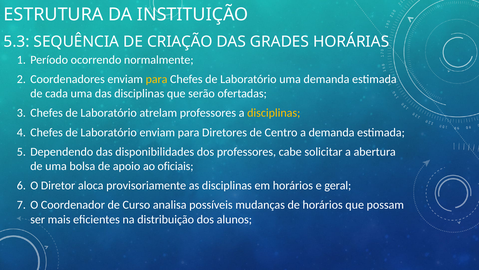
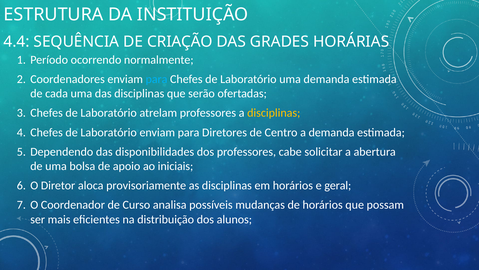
5.3: 5.3 -> 4.4
para at (157, 79) colour: yellow -> light blue
oficiais: oficiais -> iniciais
